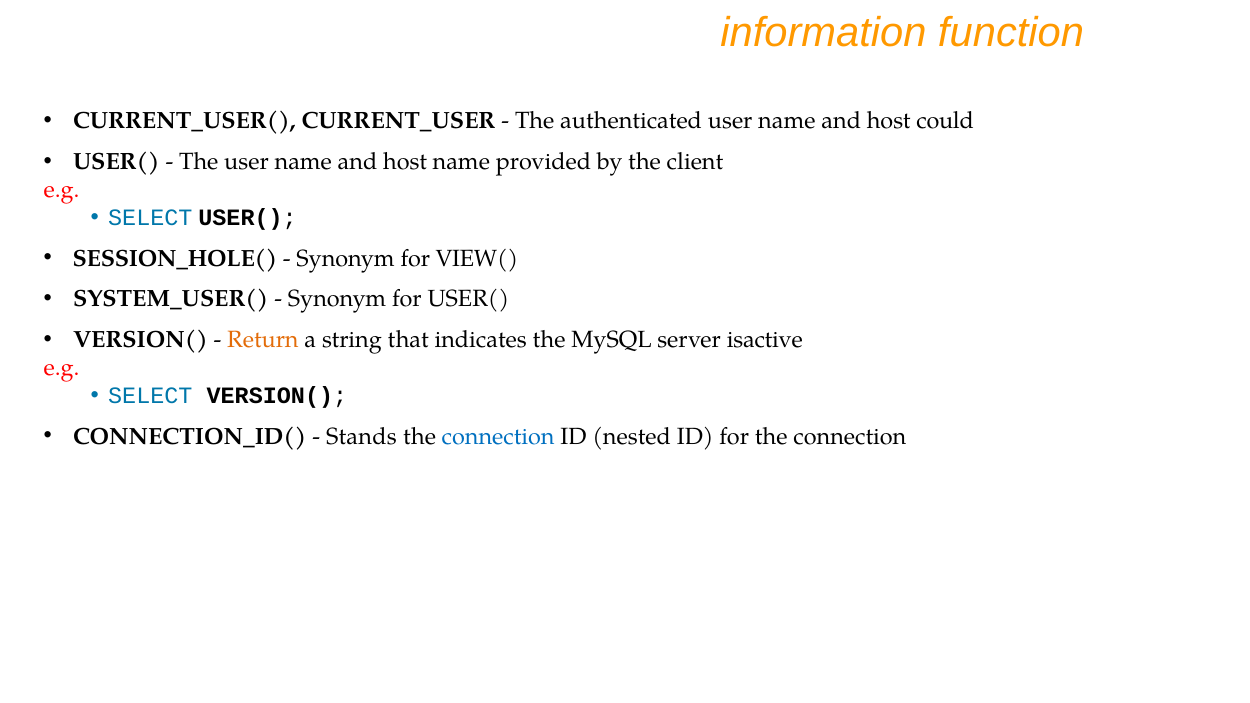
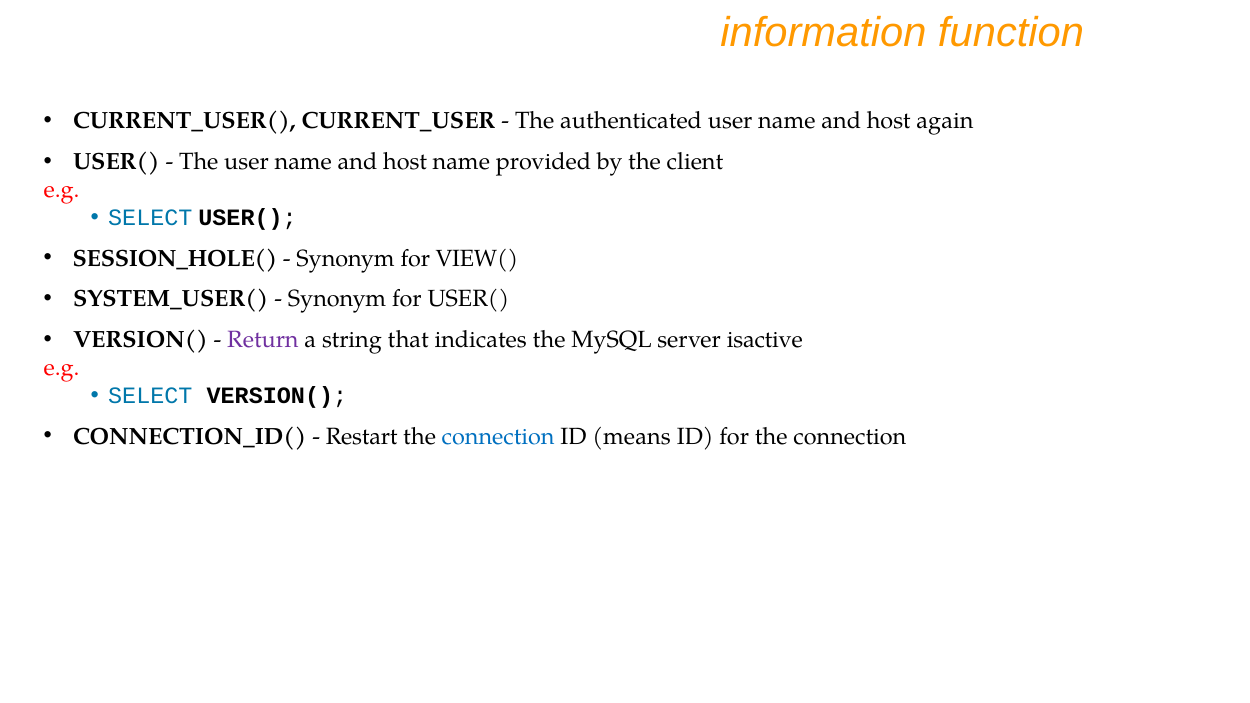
could: could -> again
Return colour: orange -> purple
Stands: Stands -> Restart
nested: nested -> means
